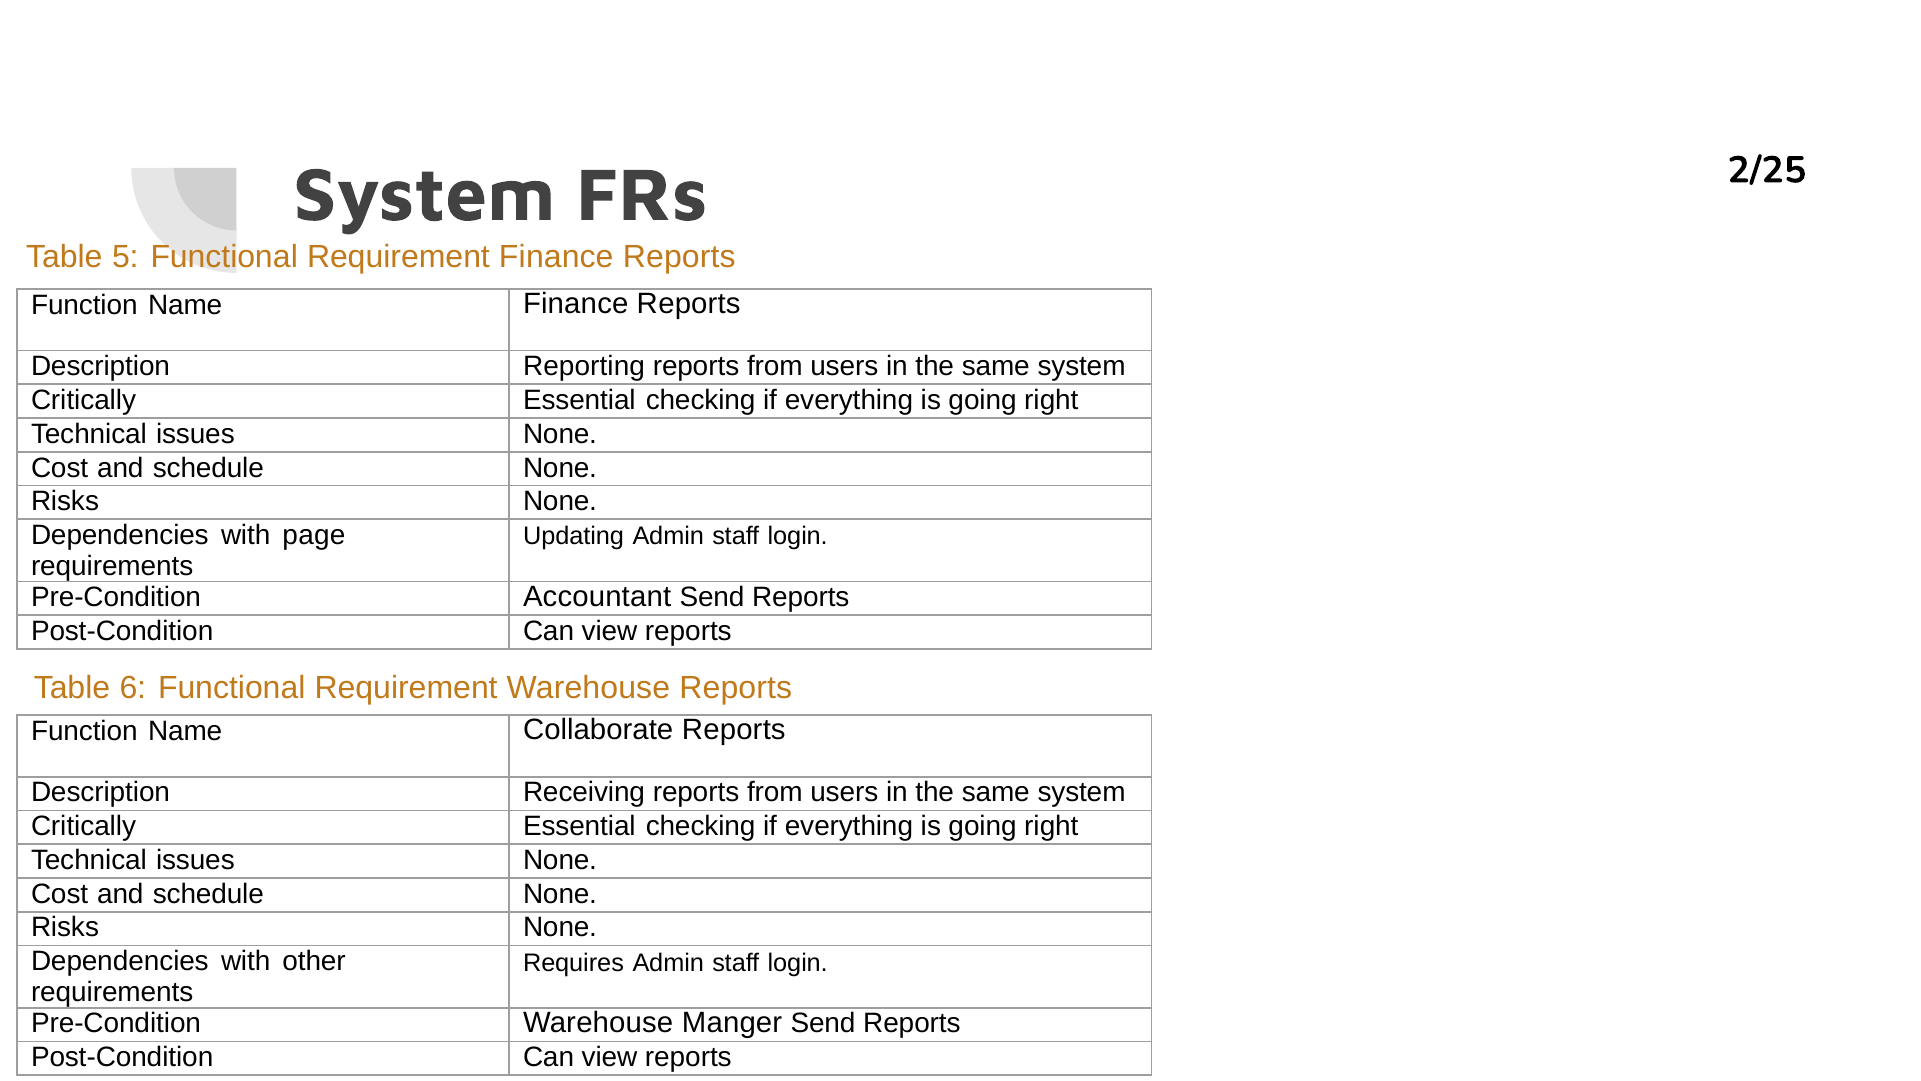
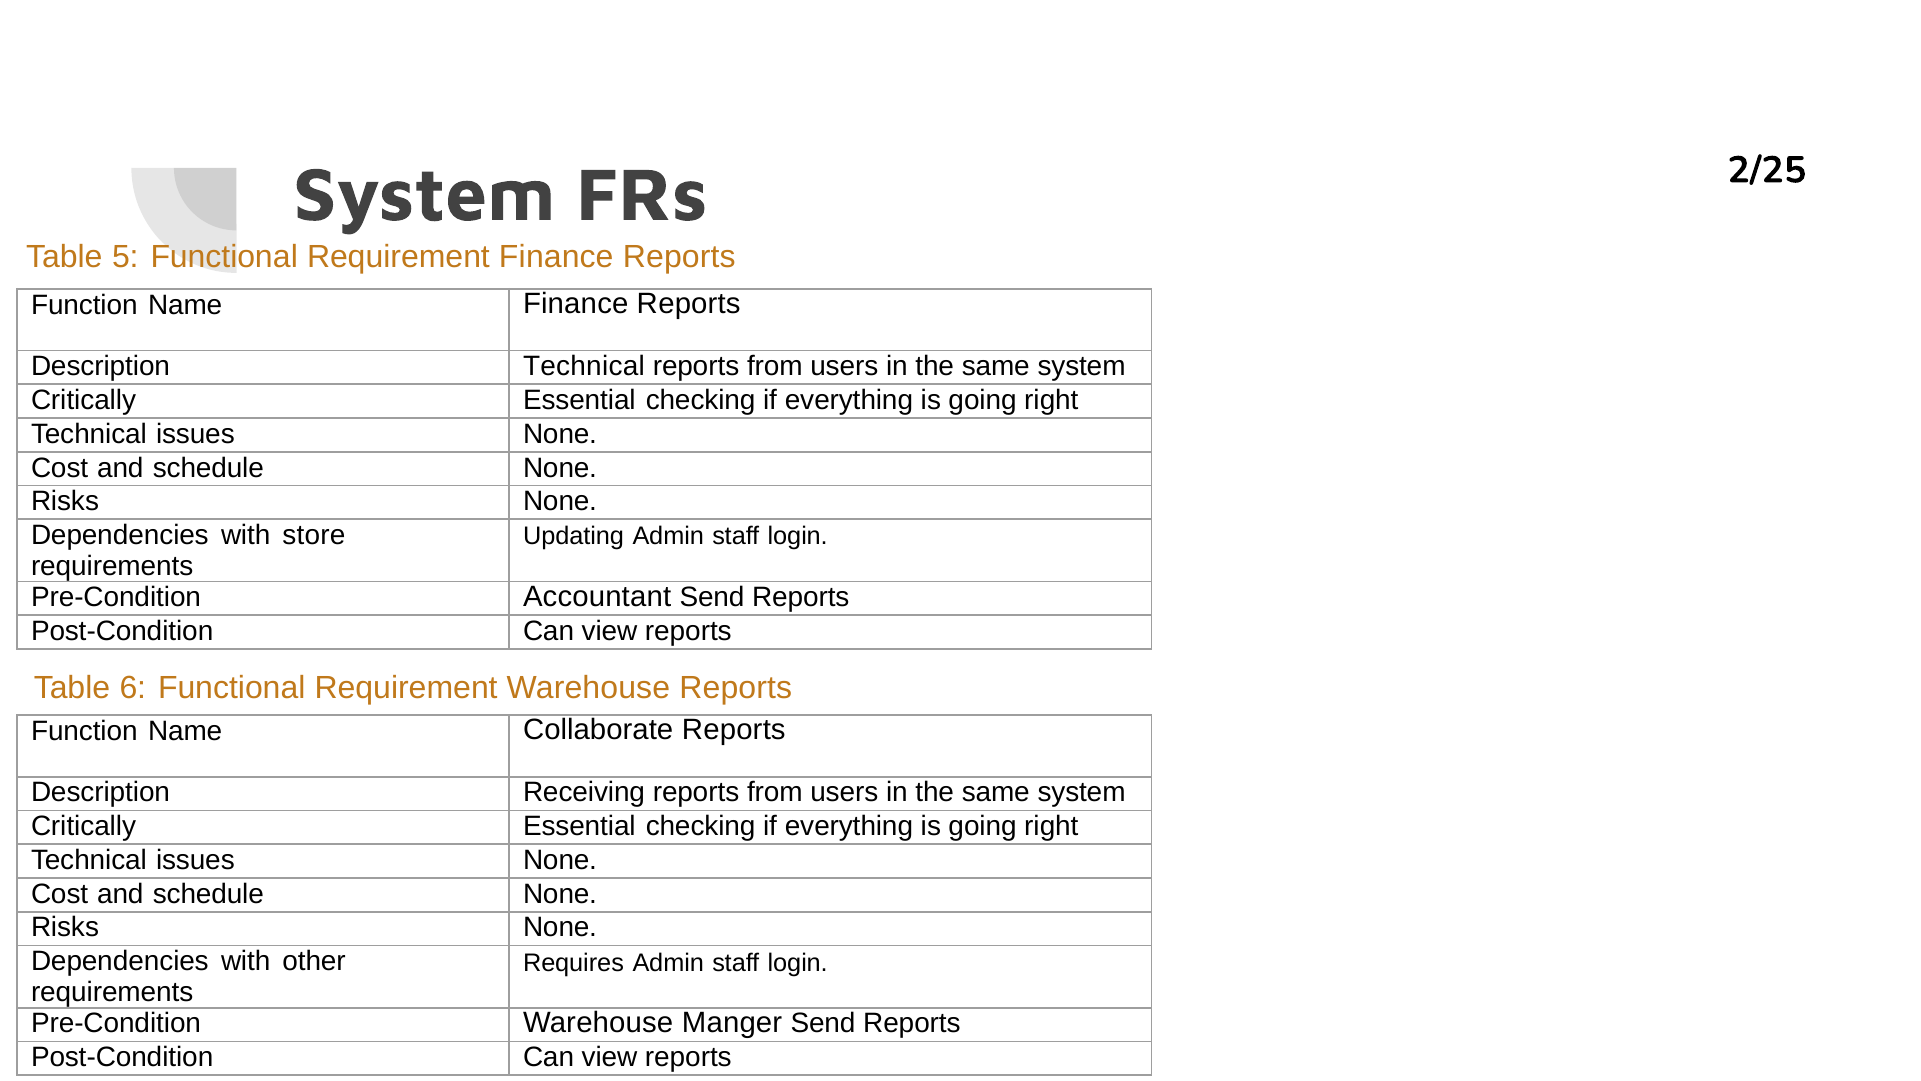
Description Reporting: Reporting -> Technical
page: page -> store
